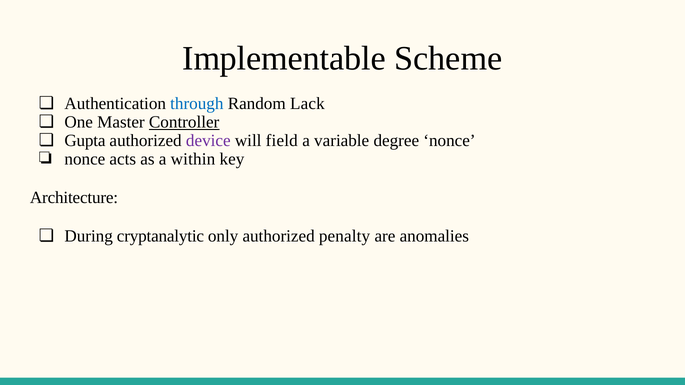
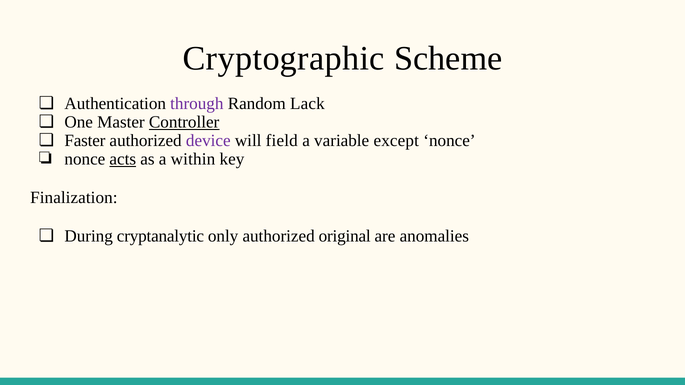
Implementable: Implementable -> Cryptographic
through colour: blue -> purple
Gupta: Gupta -> Faster
degree: degree -> except
acts underline: none -> present
Architecture: Architecture -> Finalization
penalty: penalty -> original
